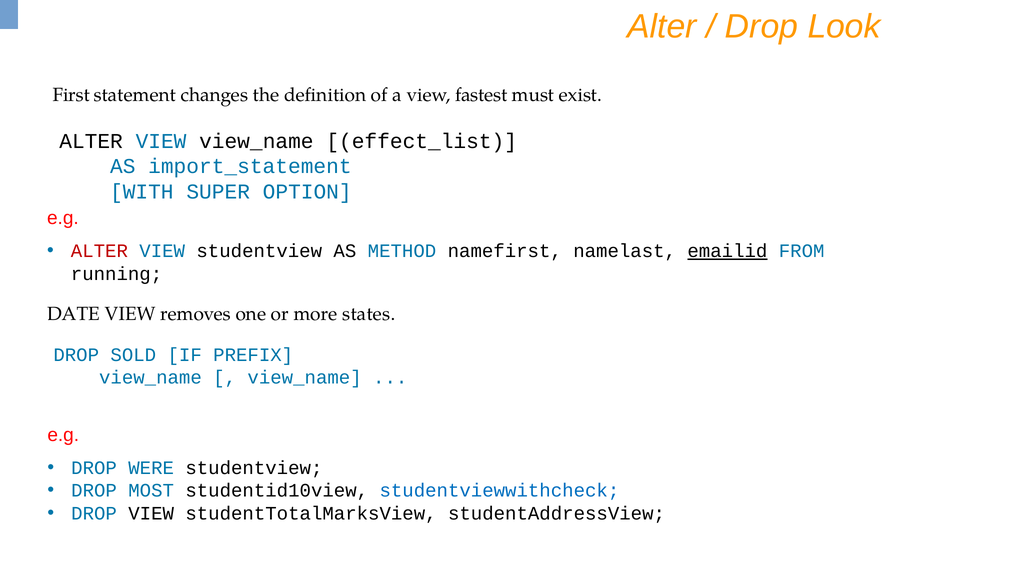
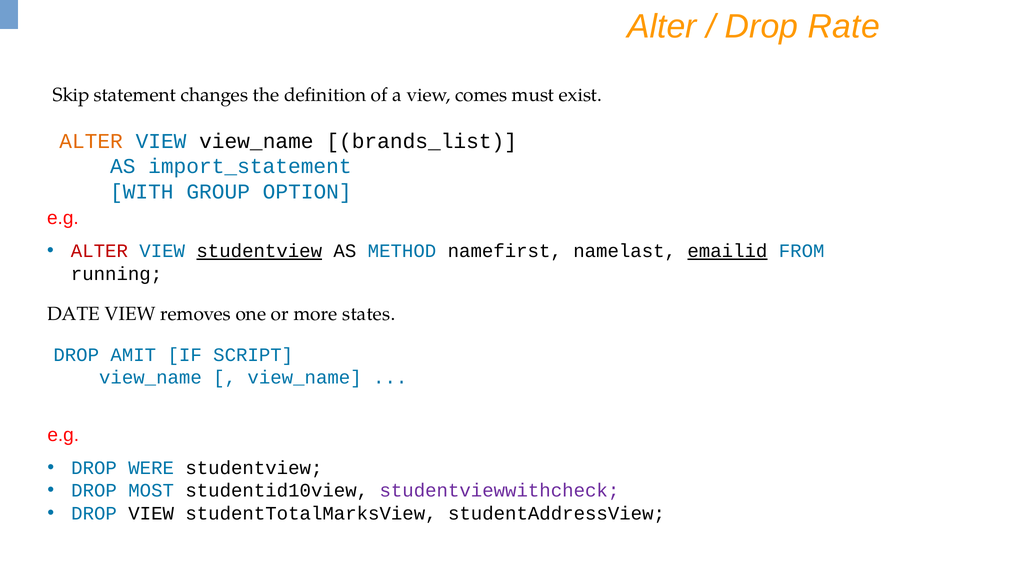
Look: Look -> Rate
First: First -> Skip
fastest: fastest -> comes
ALTER at (91, 141) colour: black -> orange
effect_list: effect_list -> brands_list
SUPER: SUPER -> GROUP
studentview at (259, 251) underline: none -> present
SOLD: SOLD -> AMIT
PREFIX: PREFIX -> SCRIPT
studentviewwithcheck colour: blue -> purple
